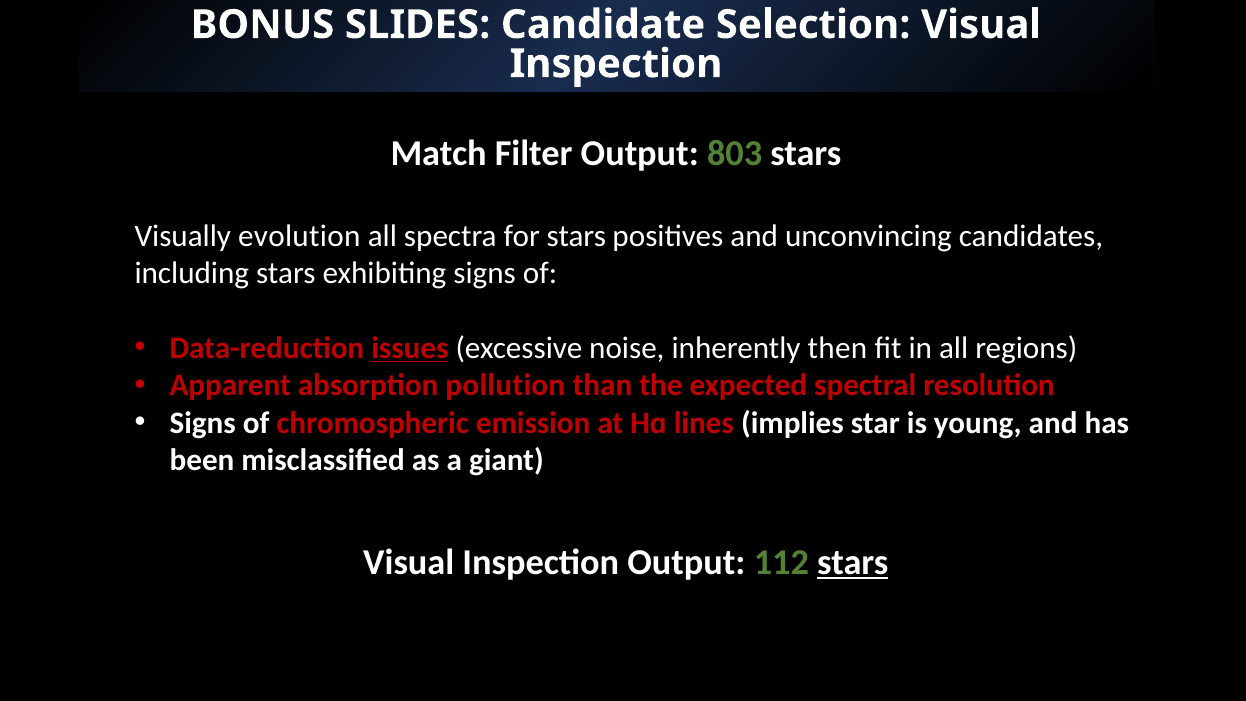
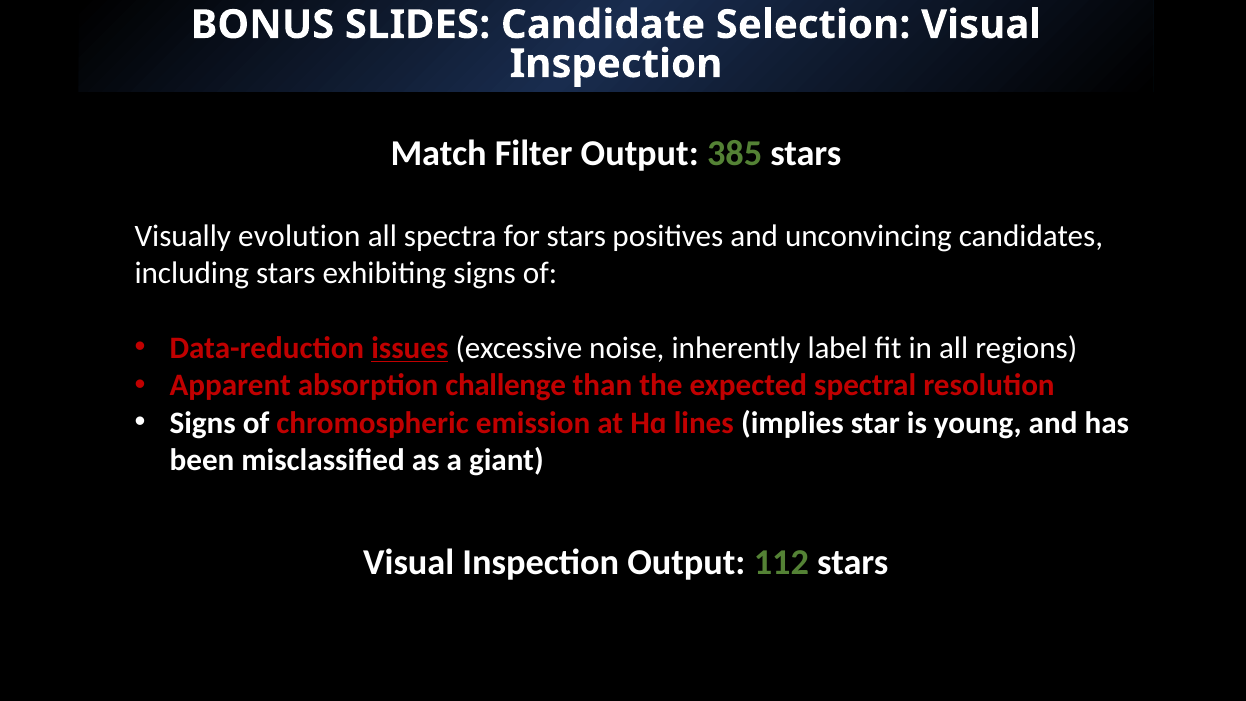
803: 803 -> 385
then: then -> label
pollution: pollution -> challenge
stars at (853, 562) underline: present -> none
